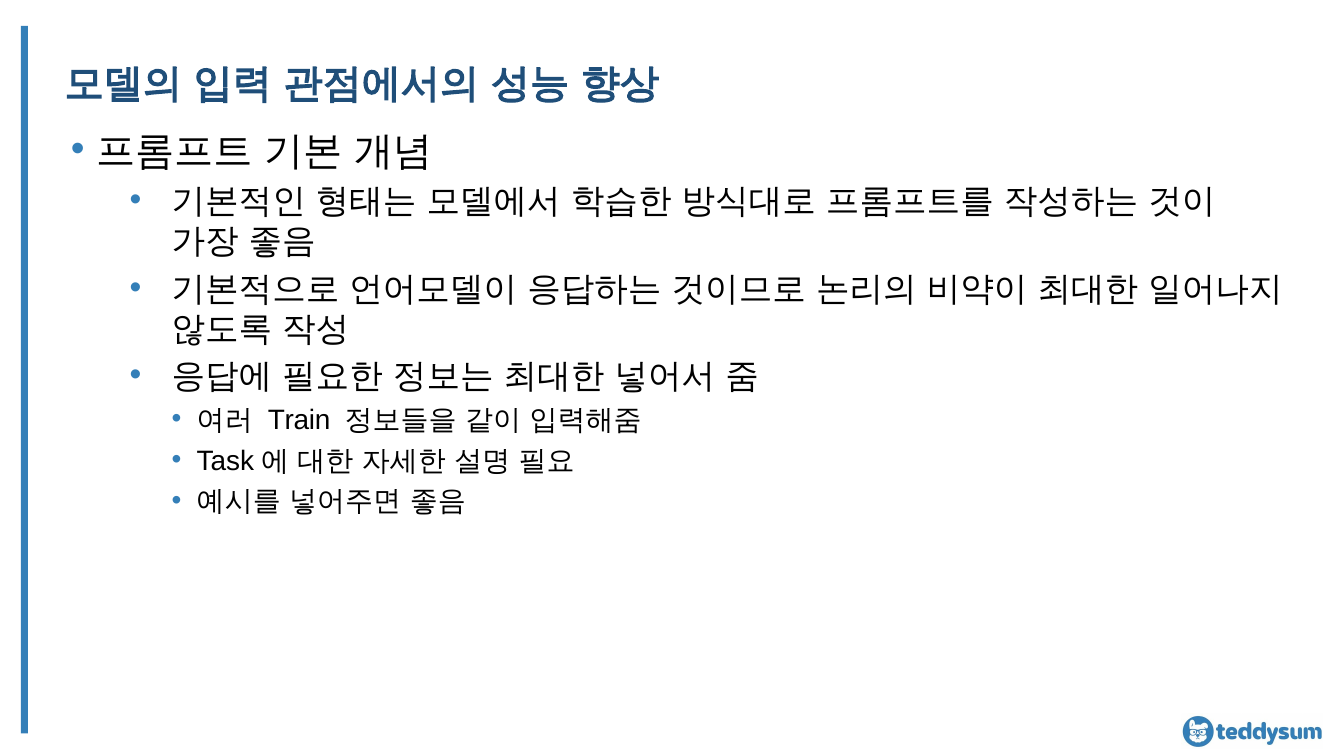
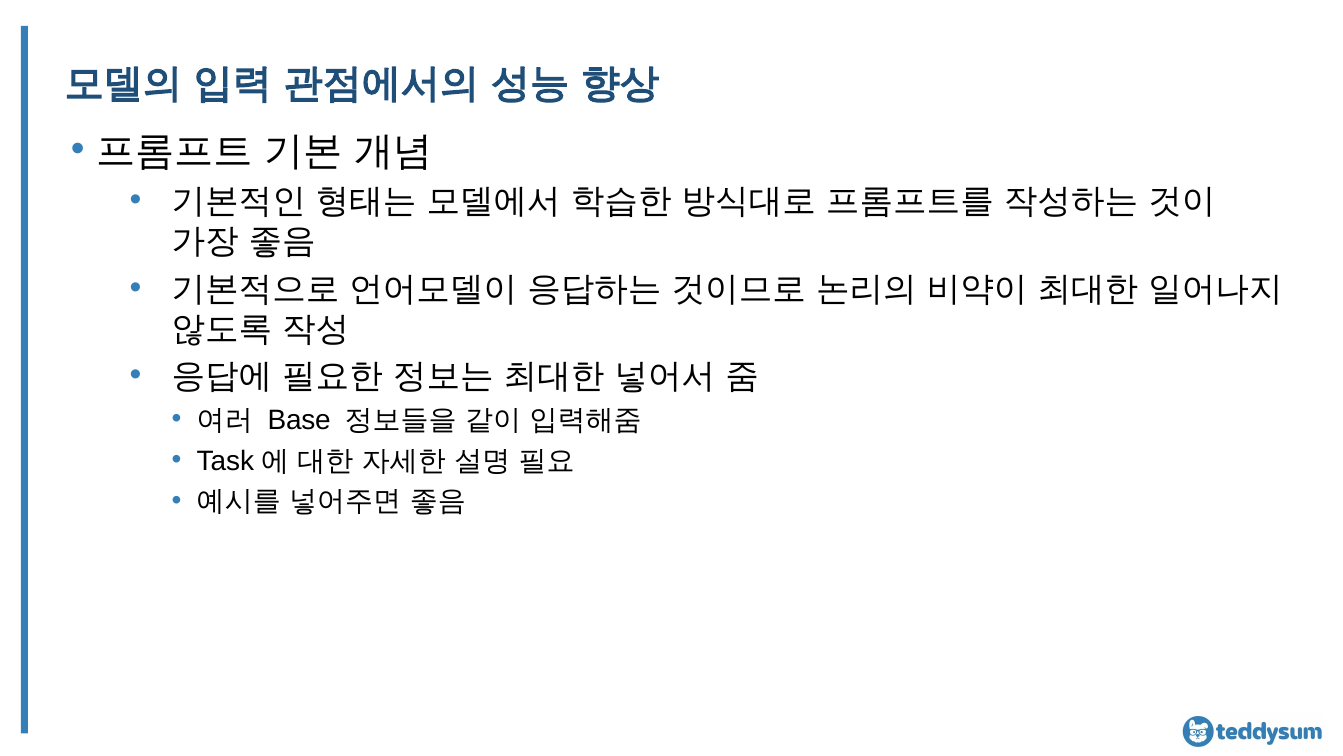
Train: Train -> Base
